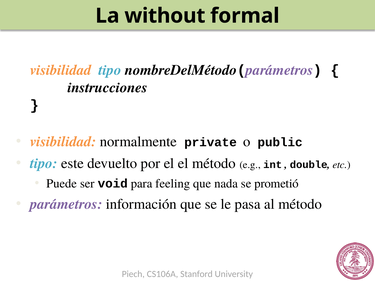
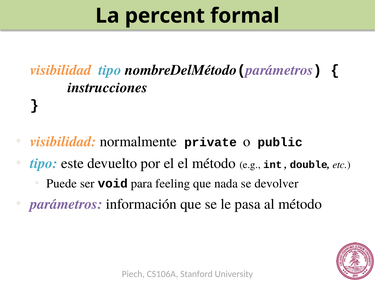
without: without -> percent
prometió: prometió -> devolver
